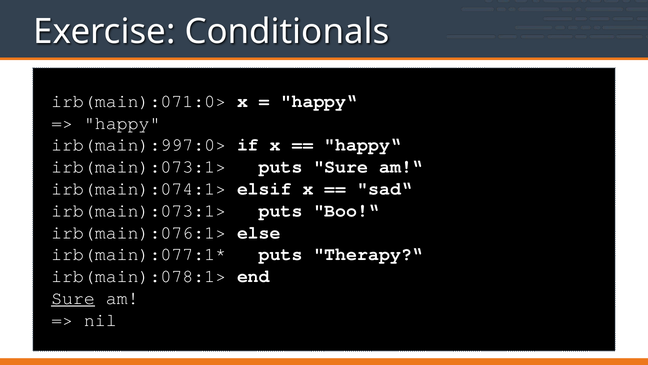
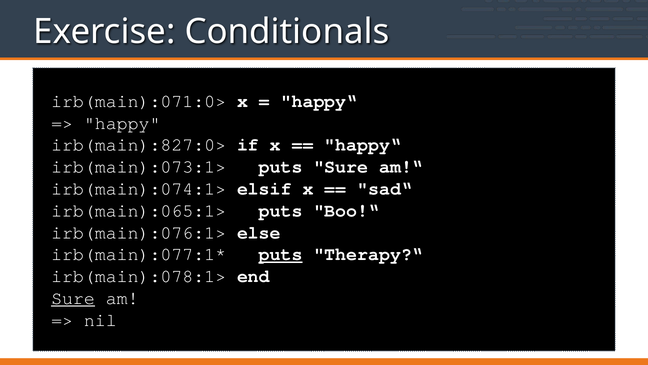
irb(main):997:0>: irb(main):997:0> -> irb(main):827:0>
irb(main):073:1> at (139, 210): irb(main):073:1> -> irb(main):065:1>
puts at (281, 254) underline: none -> present
